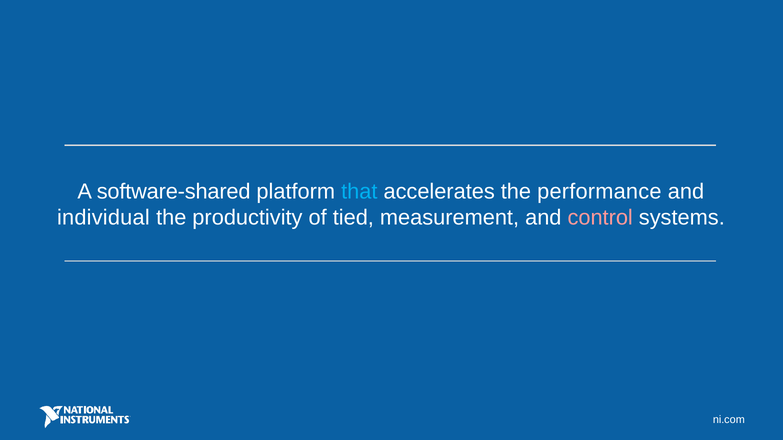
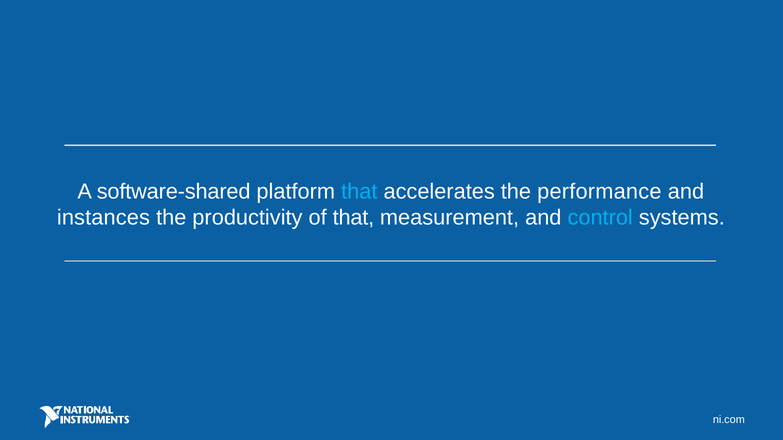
individual: individual -> instances
of tied: tied -> that
control colour: pink -> light blue
